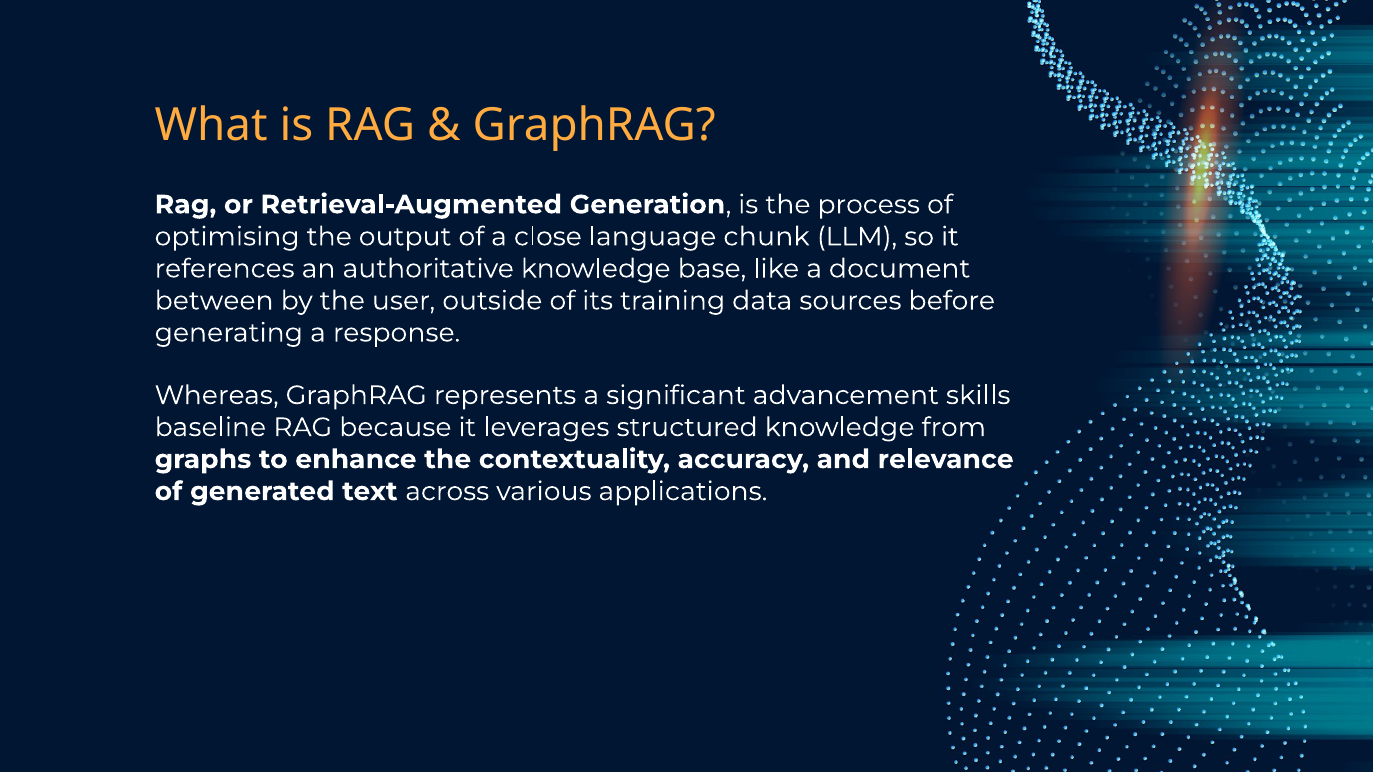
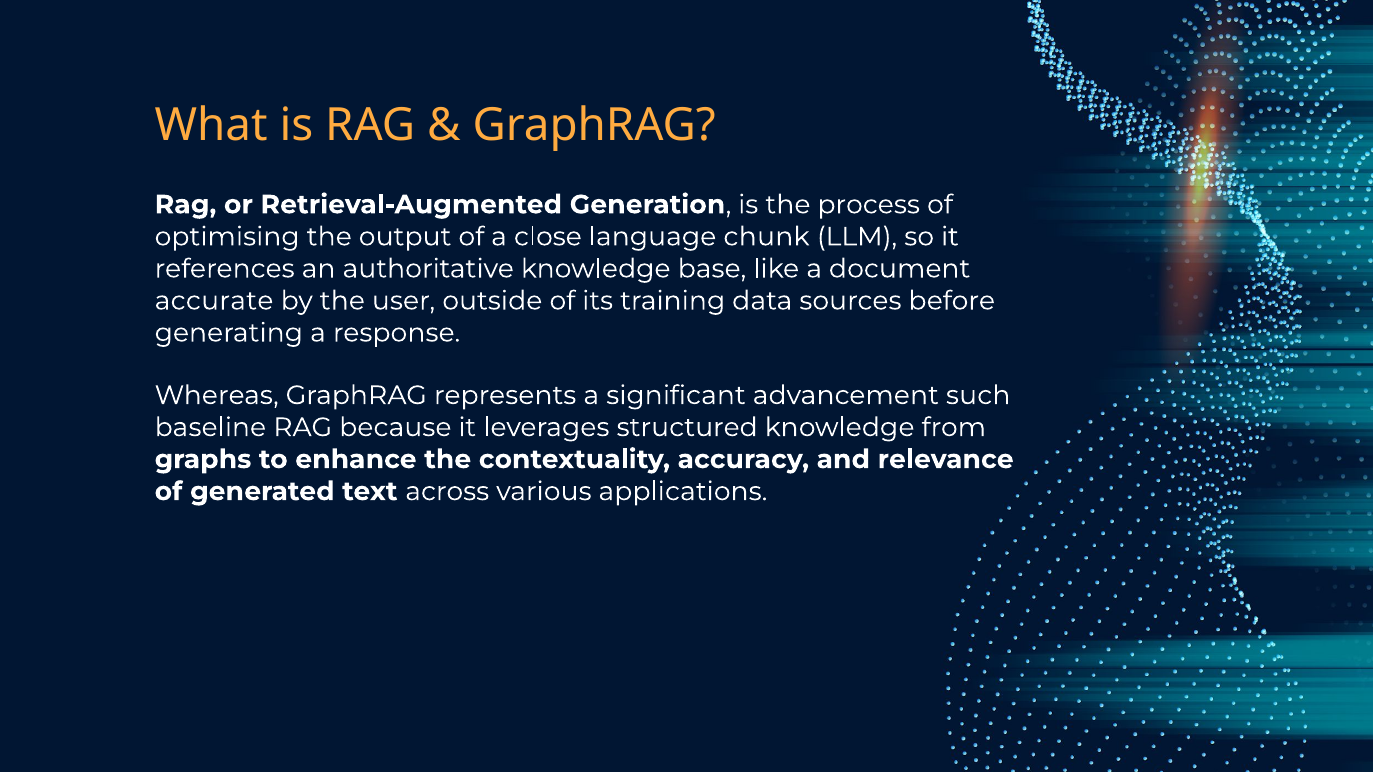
between: between -> accurate
skills: skills -> such
